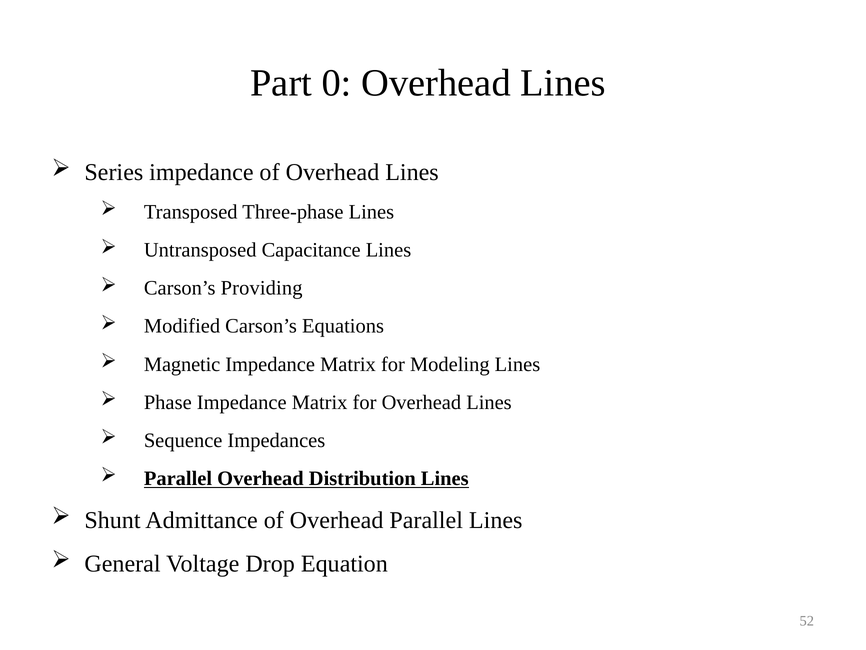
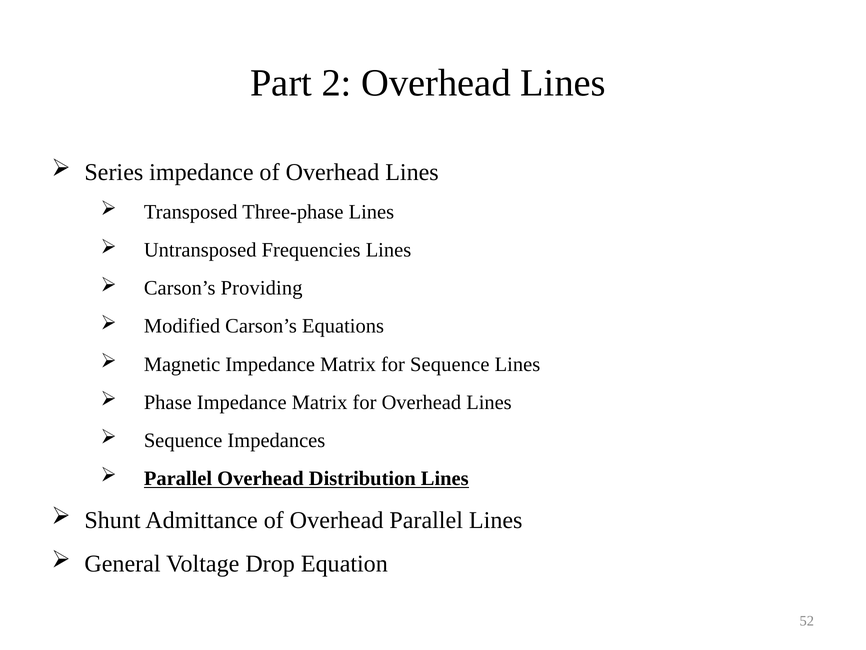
0: 0 -> 2
Capacitance: Capacitance -> Frequencies
for Modeling: Modeling -> Sequence
